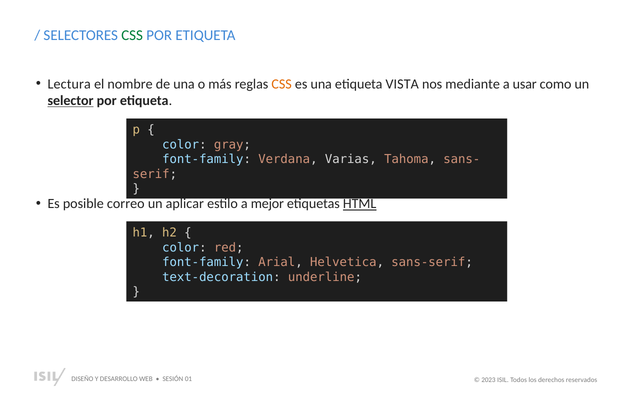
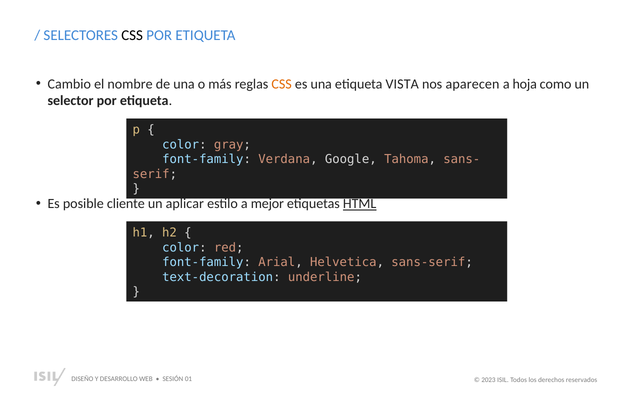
CSS at (132, 35) colour: green -> black
Lectura: Lectura -> Cambio
mediante: mediante -> aparecen
usar: usar -> hoja
selector underline: present -> none
Varias: Varias -> Google
correo: correo -> cliente
